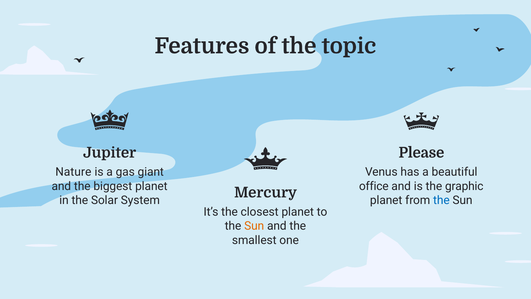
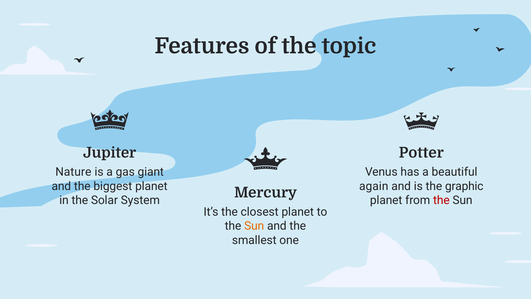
Please: Please -> Potter
office: office -> again
the at (441, 200) colour: blue -> red
